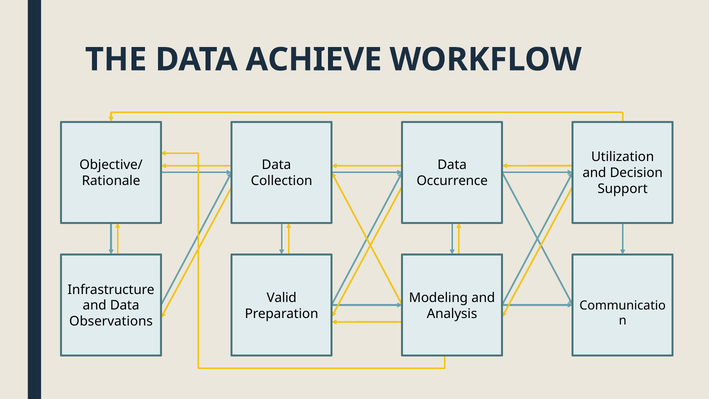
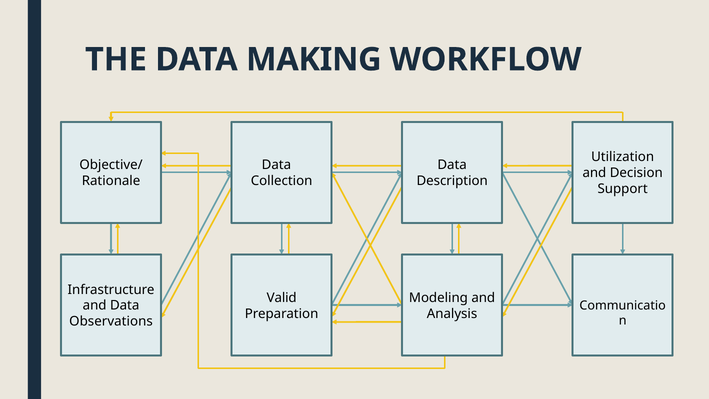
ACHIEVE: ACHIEVE -> MAKING
Occurrence: Occurrence -> Description
